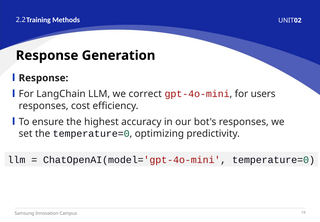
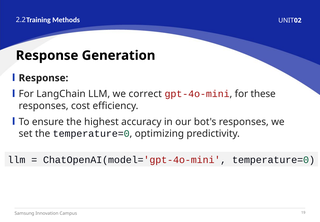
users: users -> these
